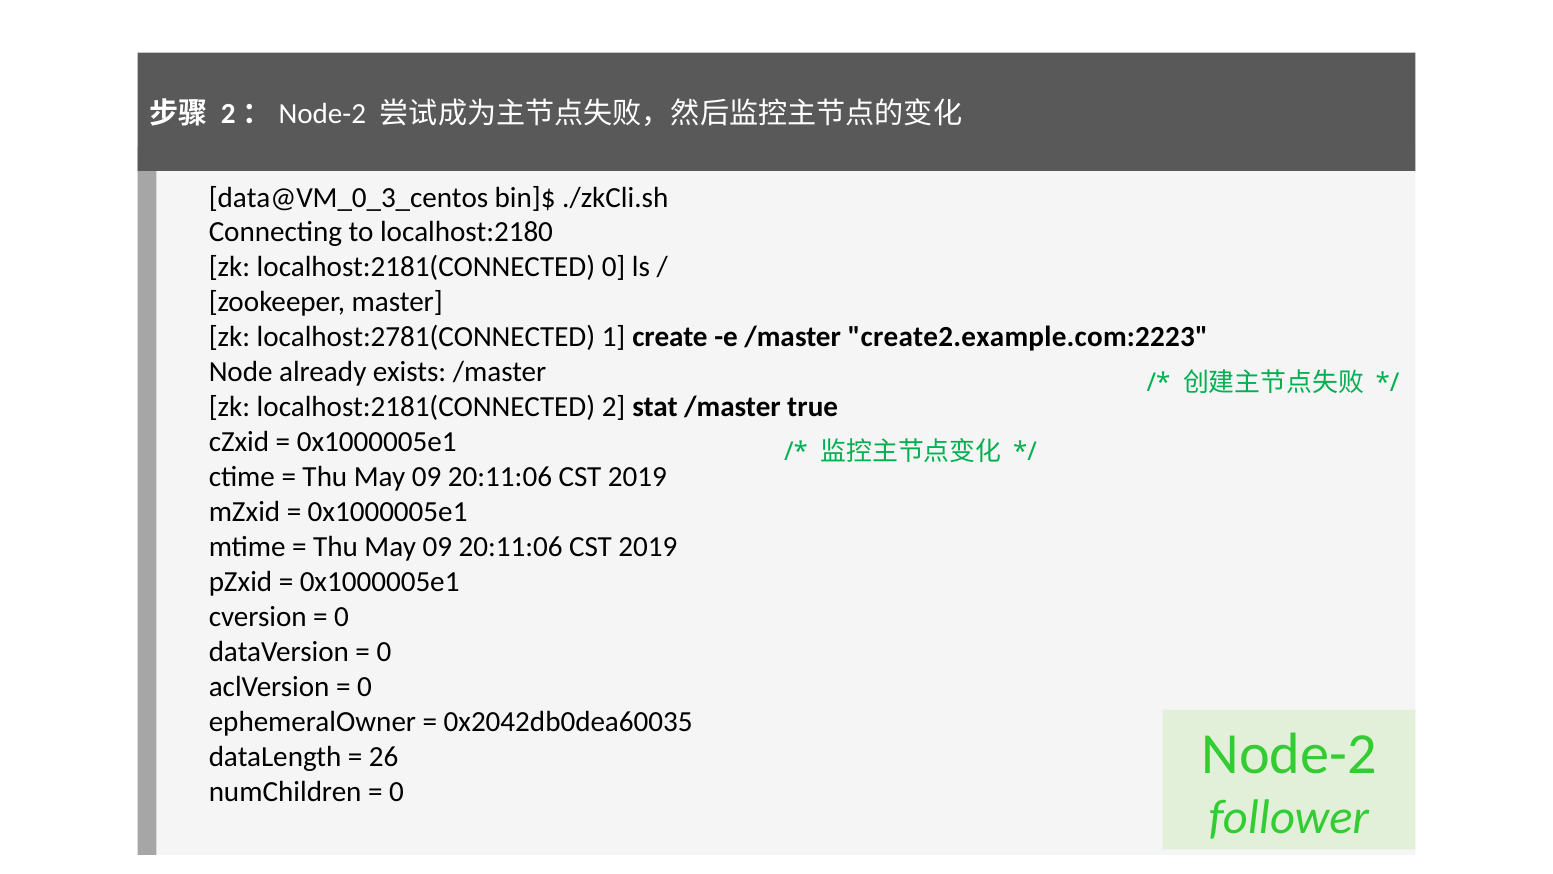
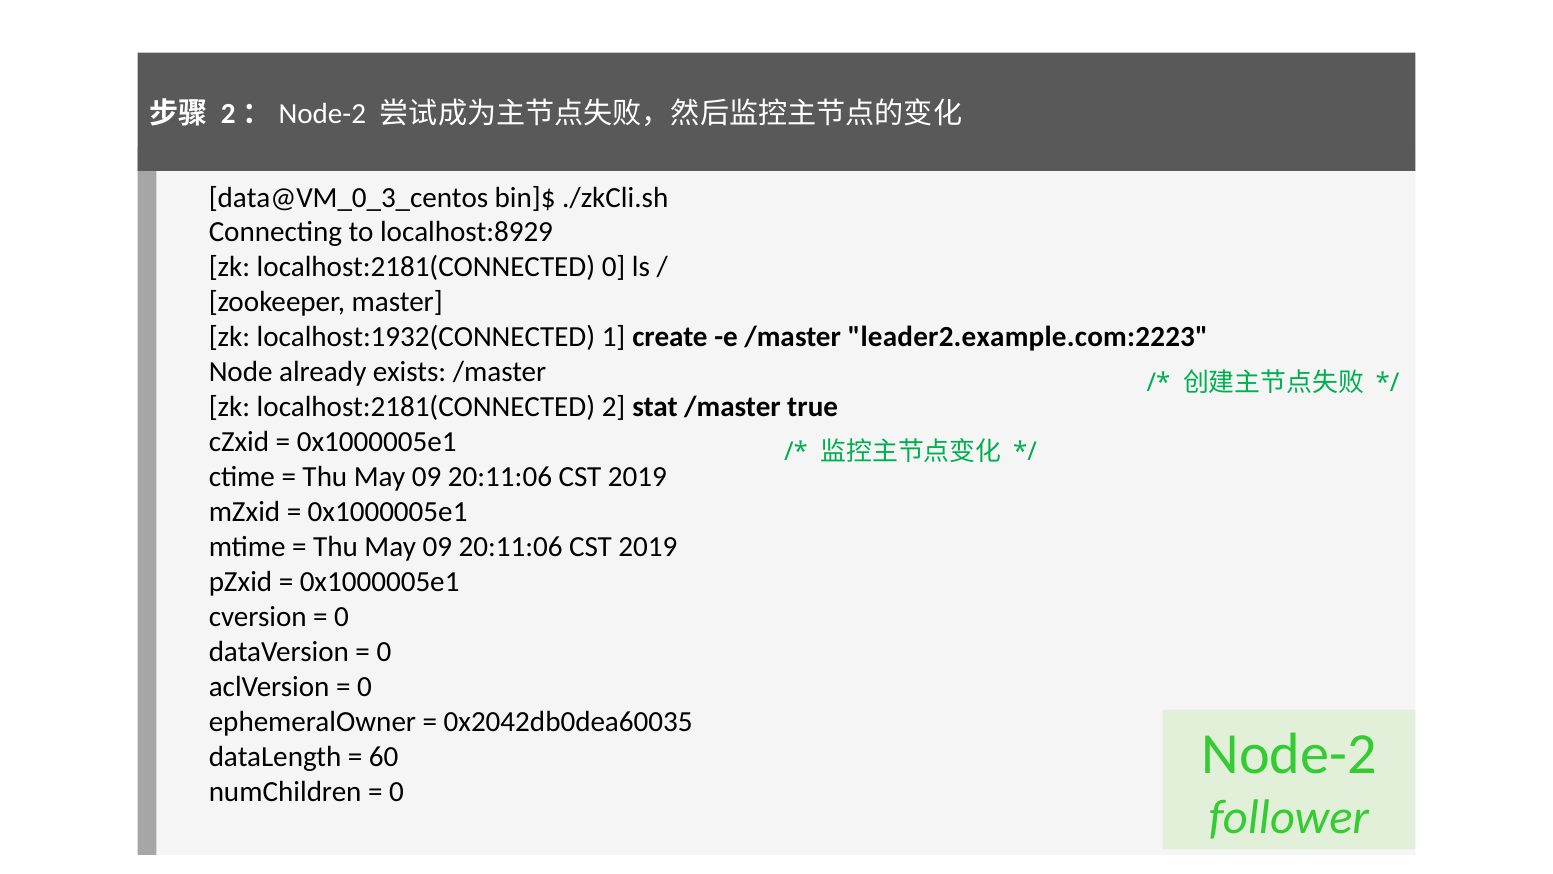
localhost:2180: localhost:2180 -> localhost:8929
localhost:2781(CONNECTED: localhost:2781(CONNECTED -> localhost:1932(CONNECTED
create2.example.com:2223: create2.example.com:2223 -> leader2.example.com:2223
26: 26 -> 60
